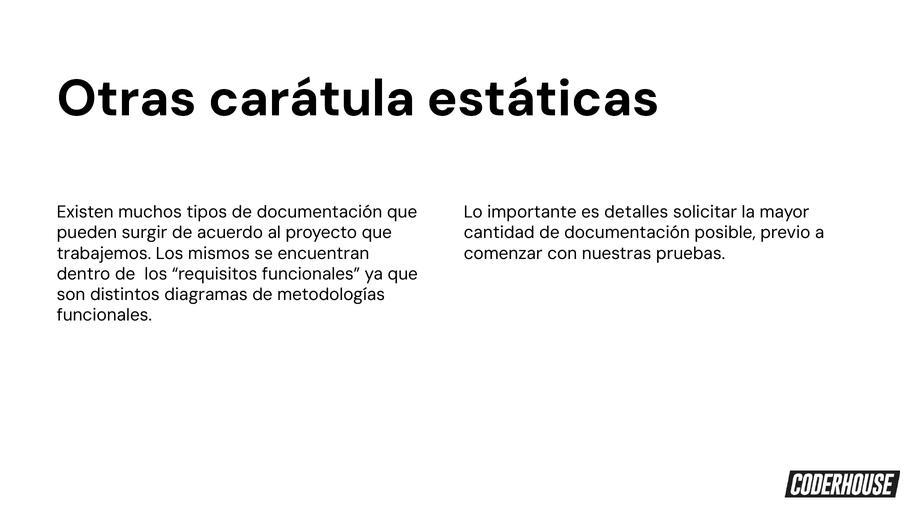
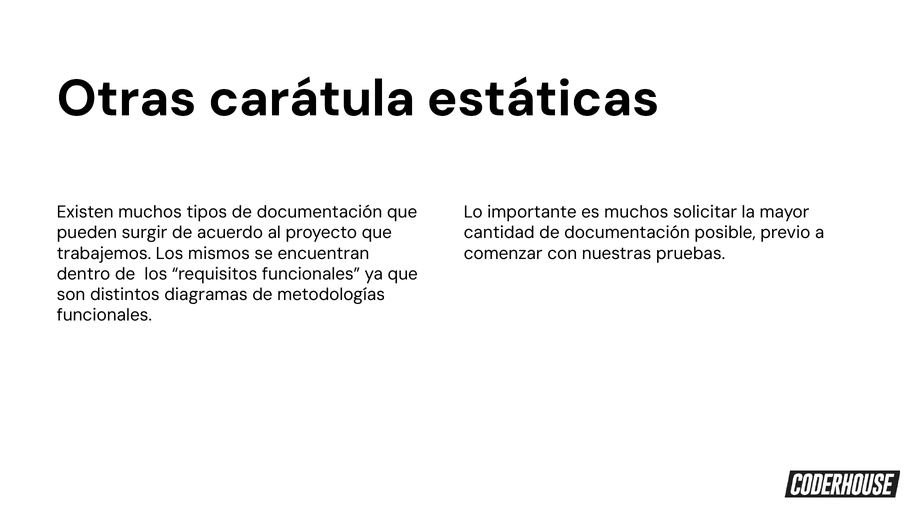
es detalles: detalles -> muchos
